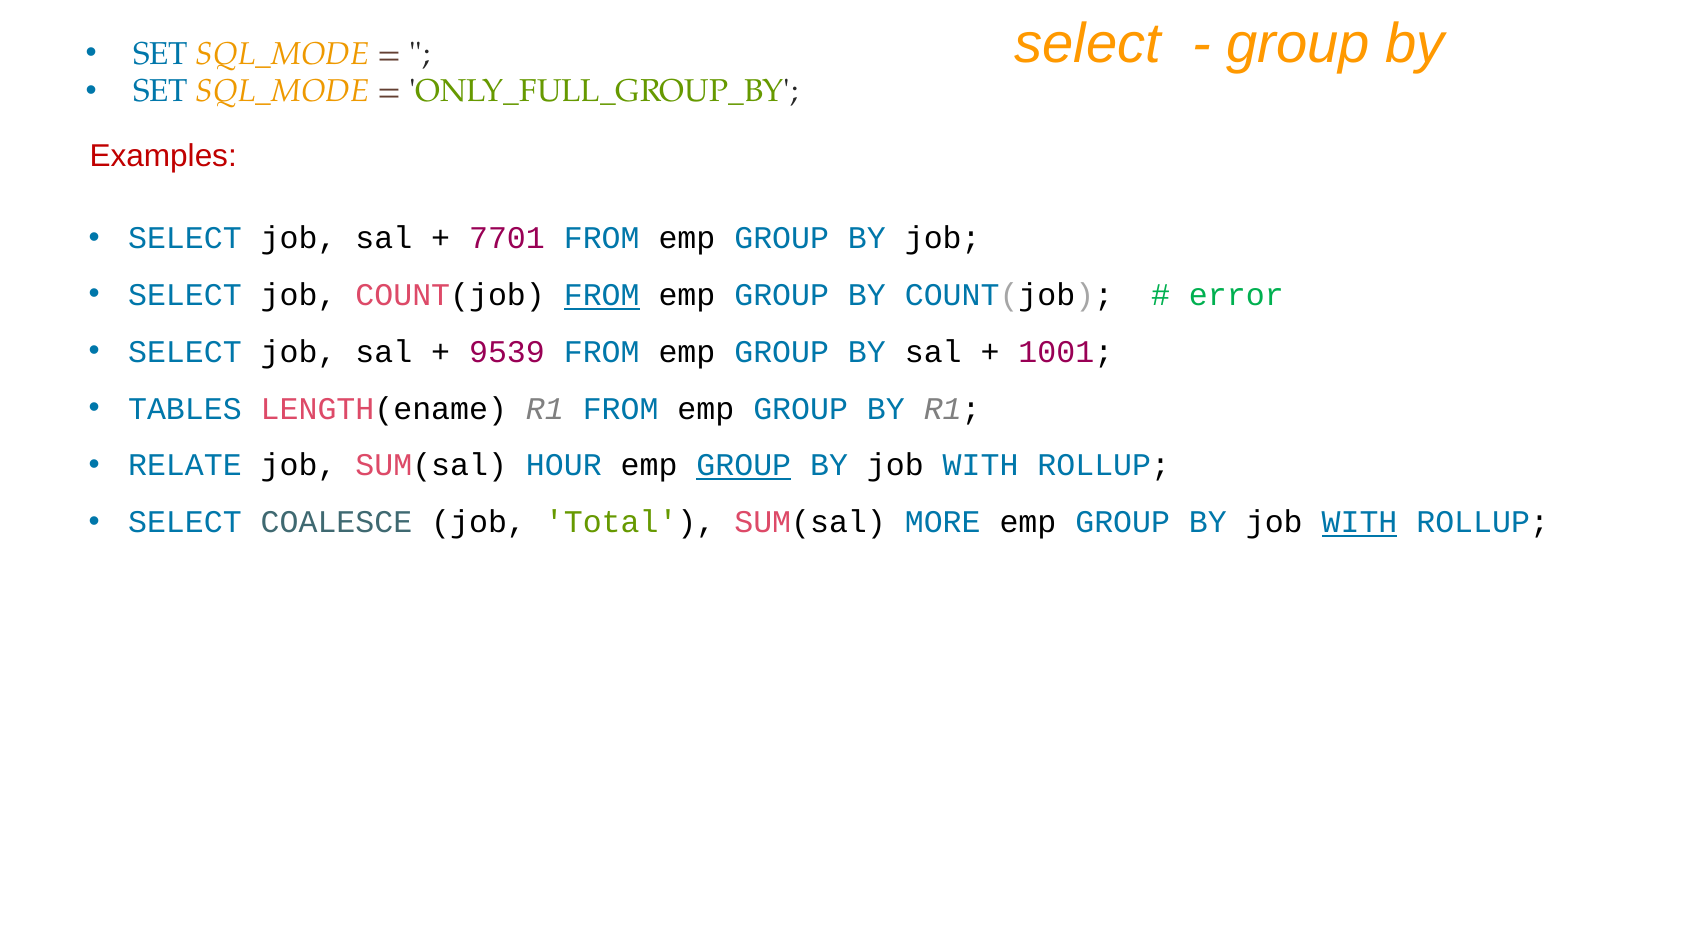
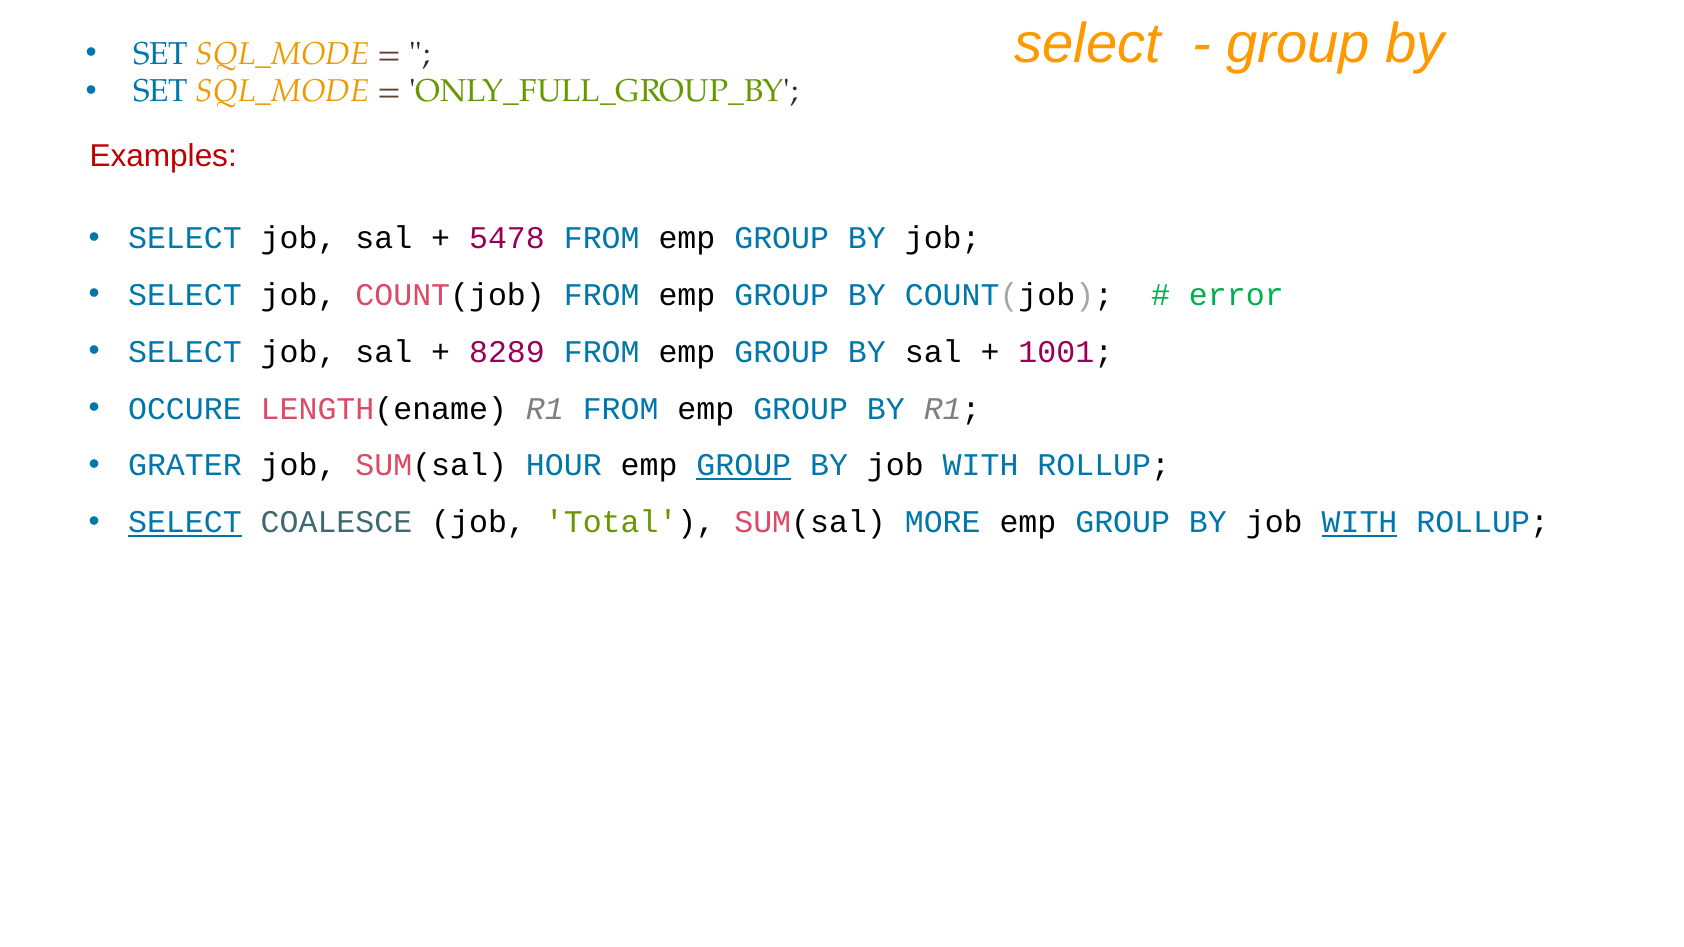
7701: 7701 -> 5478
FROM at (602, 295) underline: present -> none
9539: 9539 -> 8289
TABLES: TABLES -> OCCURE
RELATE: RELATE -> GRATER
SELECT at (185, 523) underline: none -> present
